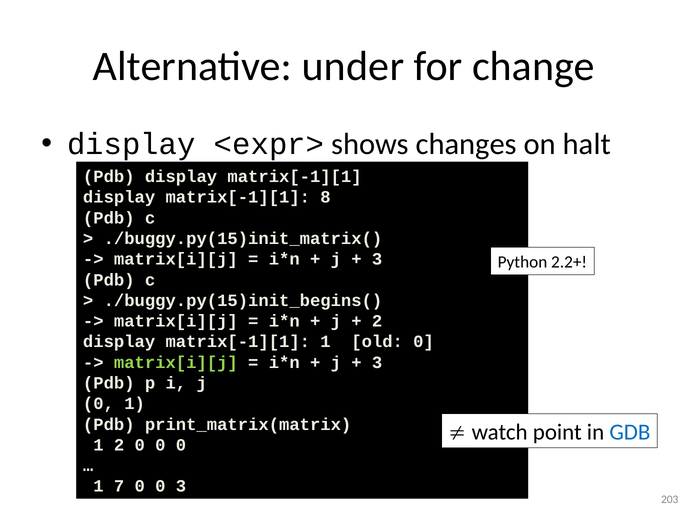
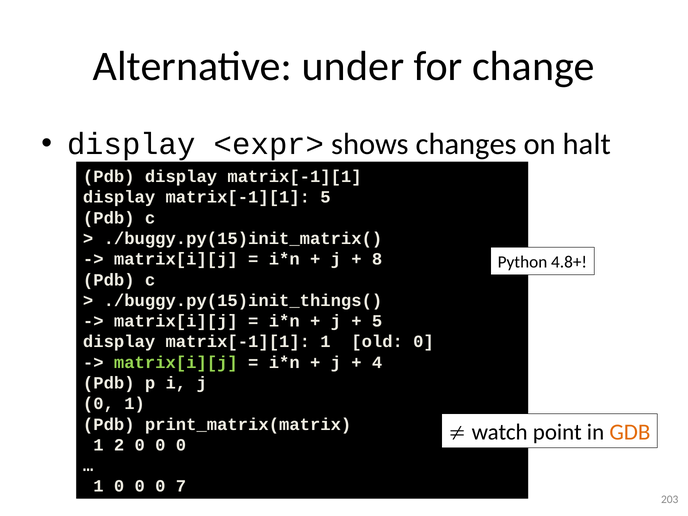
matrix[-1][1 8: 8 -> 5
3 at (377, 259): 3 -> 8
2.2+: 2.2+ -> 4.8+
./buggy.py(15)init_begins(: ./buggy.py(15)init_begins( -> ./buggy.py(15)init_things(
2 at (377, 321): 2 -> 5
3 at (377, 362): 3 -> 4
GDB colour: blue -> orange
1 7: 7 -> 0
0 3: 3 -> 7
